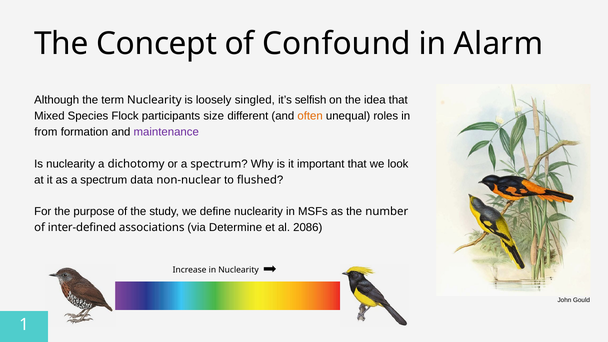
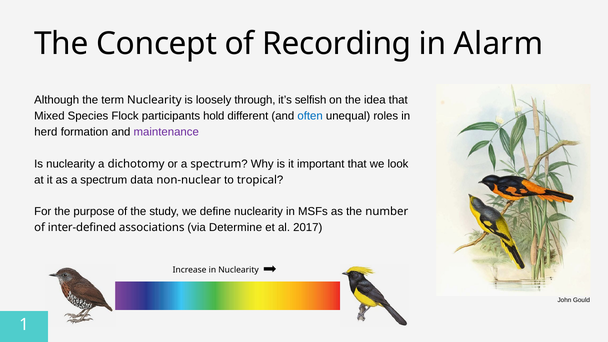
Confound: Confound -> Recording
singled: singled -> through
size: size -> hold
often colour: orange -> blue
from: from -> herd
flushed: flushed -> tropical
2086: 2086 -> 2017
